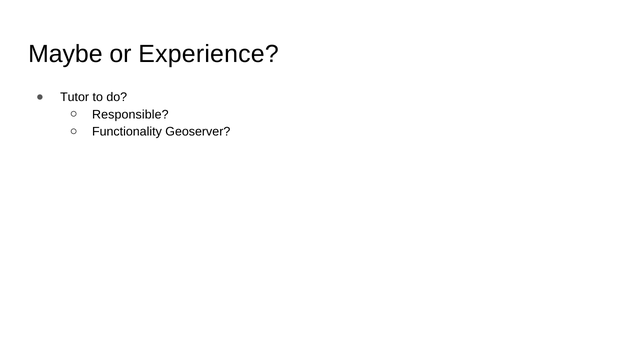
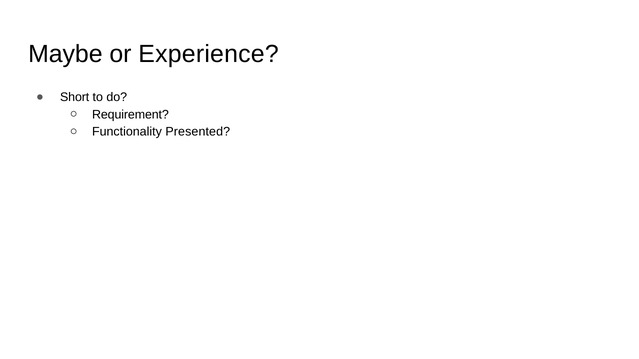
Tutor: Tutor -> Short
Responsible: Responsible -> Requirement
Geoserver: Geoserver -> Presented
